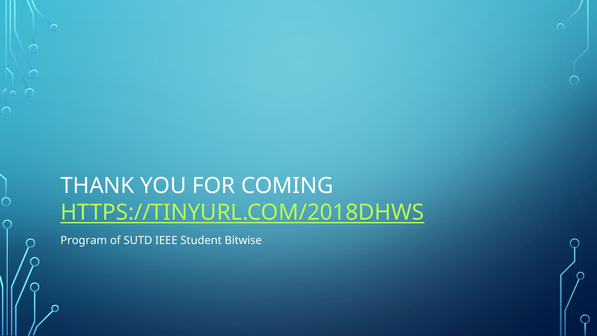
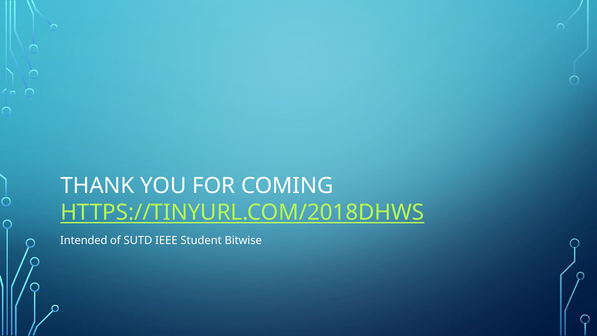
Program: Program -> Intended
